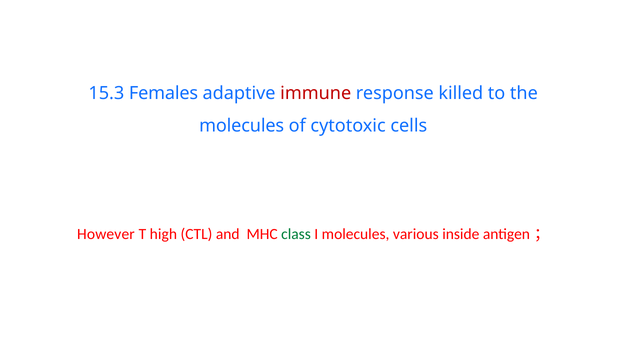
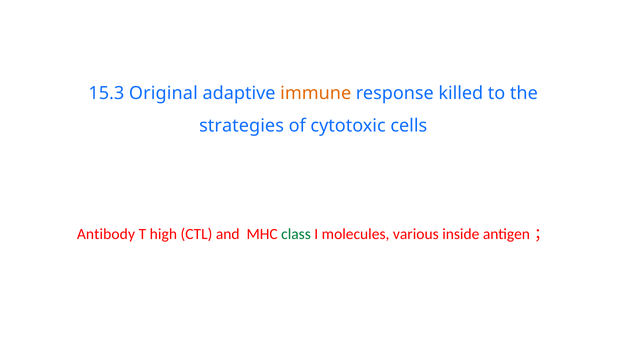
Females: Females -> Original
immune colour: red -> orange
molecules at (242, 126): molecules -> strategies
However: However -> Antibody
